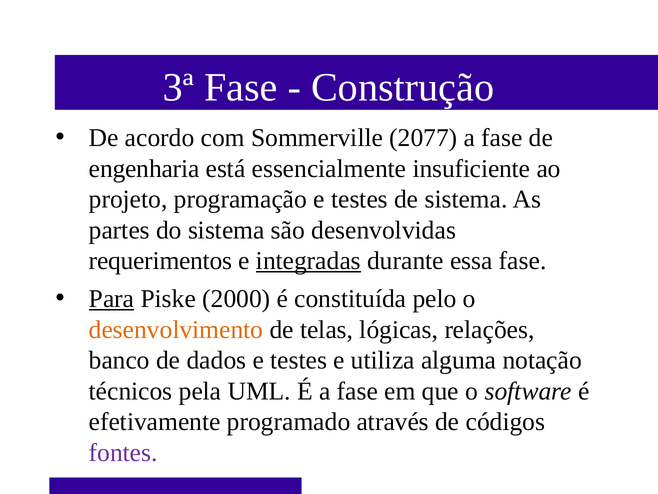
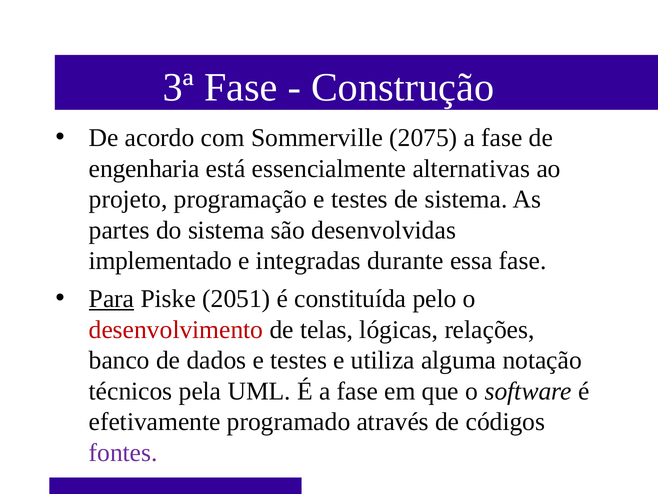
2077: 2077 -> 2075
insuficiente: insuficiente -> alternativas
requerimentos: requerimentos -> implementado
integradas underline: present -> none
2000: 2000 -> 2051
desenvolvimento colour: orange -> red
